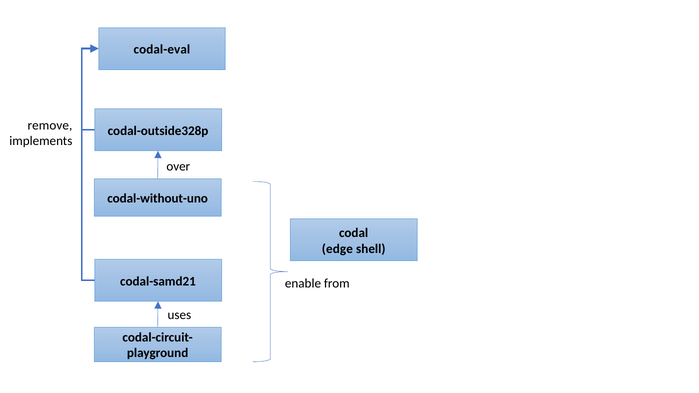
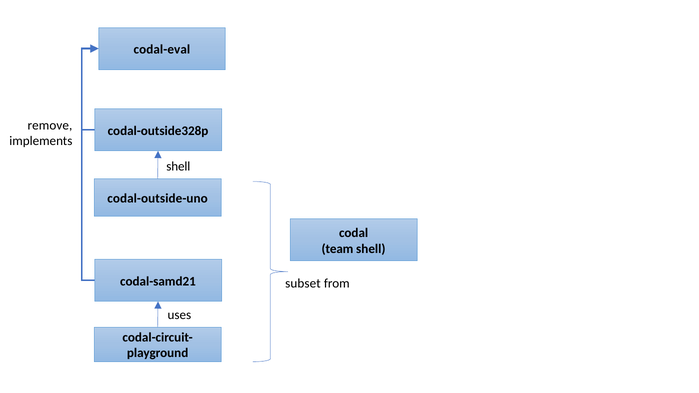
over at (178, 167): over -> shell
codal-without-uno: codal-without-uno -> codal-outside-uno
edge: edge -> team
enable: enable -> subset
